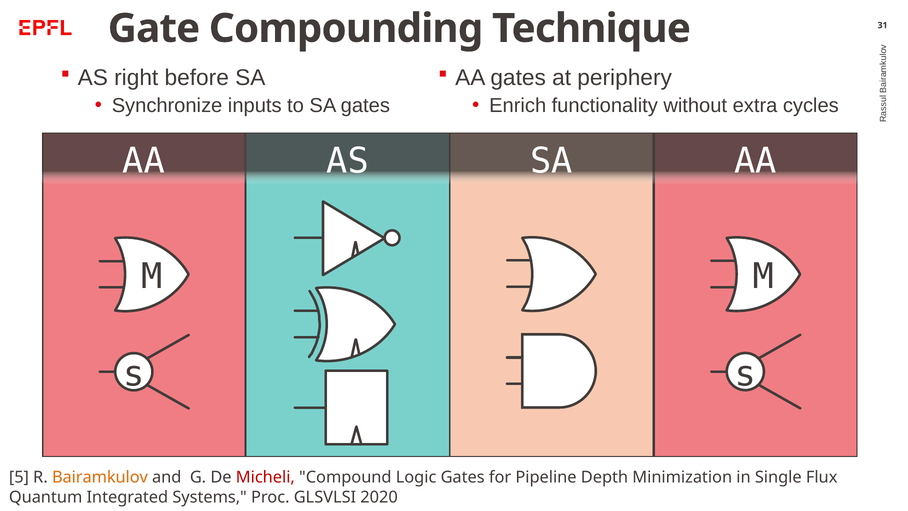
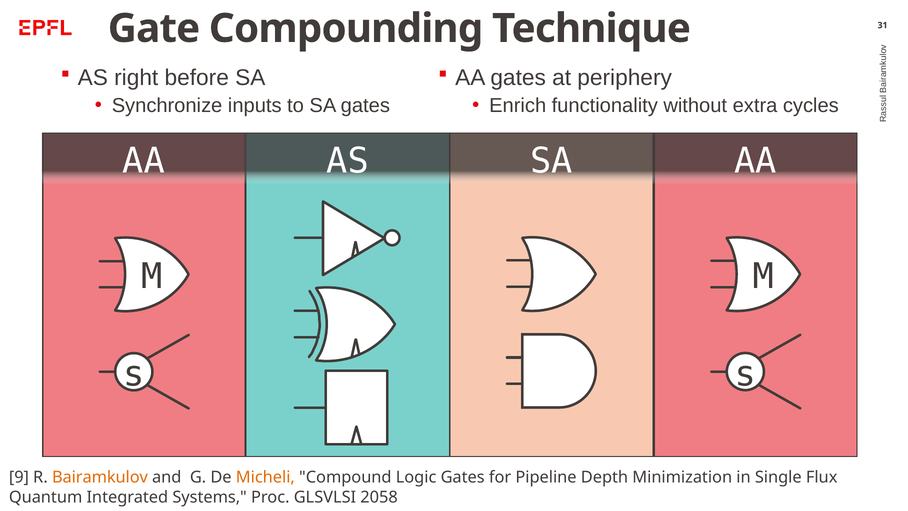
5: 5 -> 9
Micheli colour: red -> orange
2020: 2020 -> 2058
